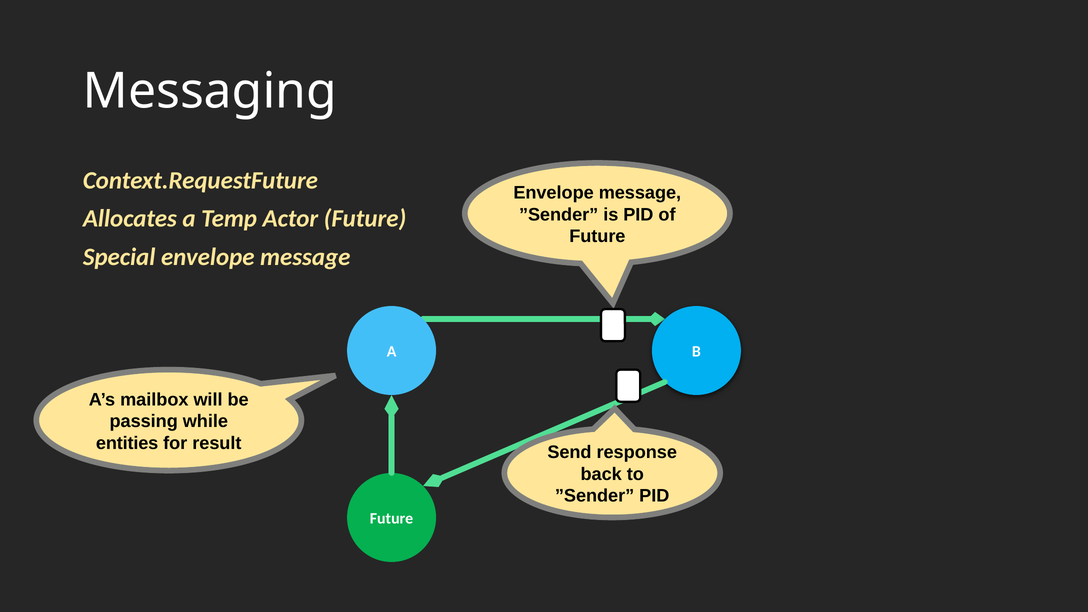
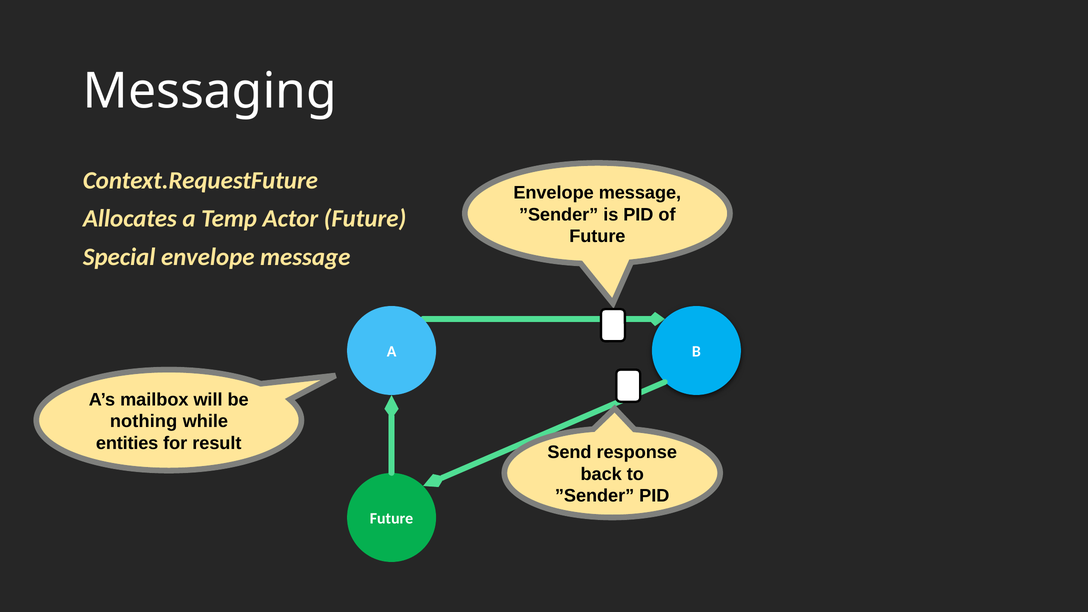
passing: passing -> nothing
